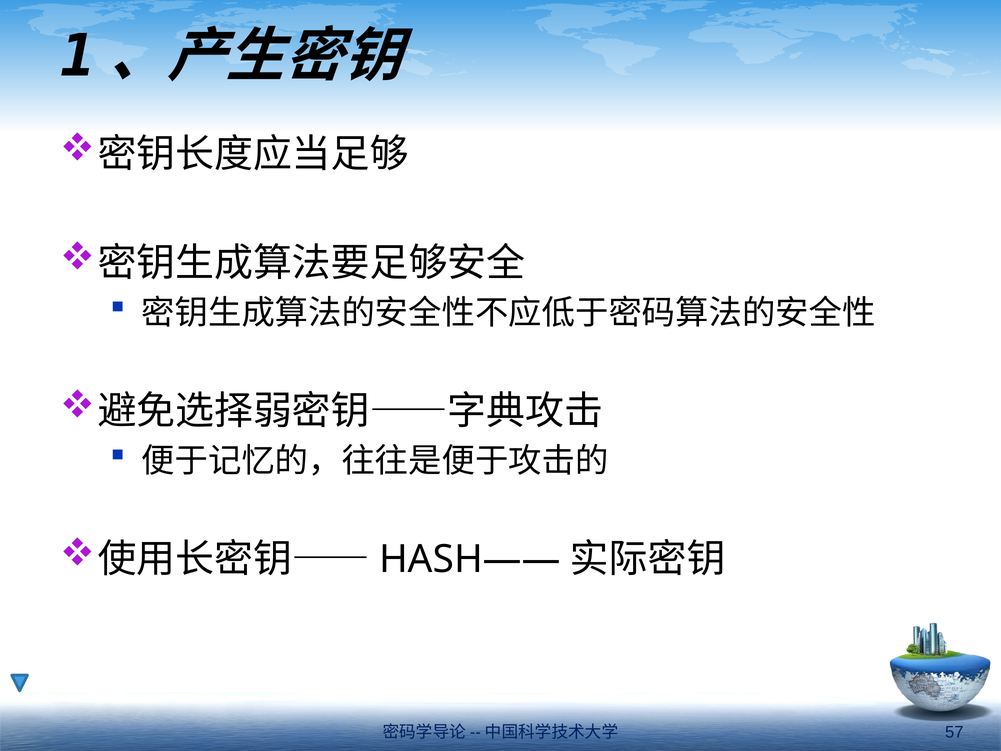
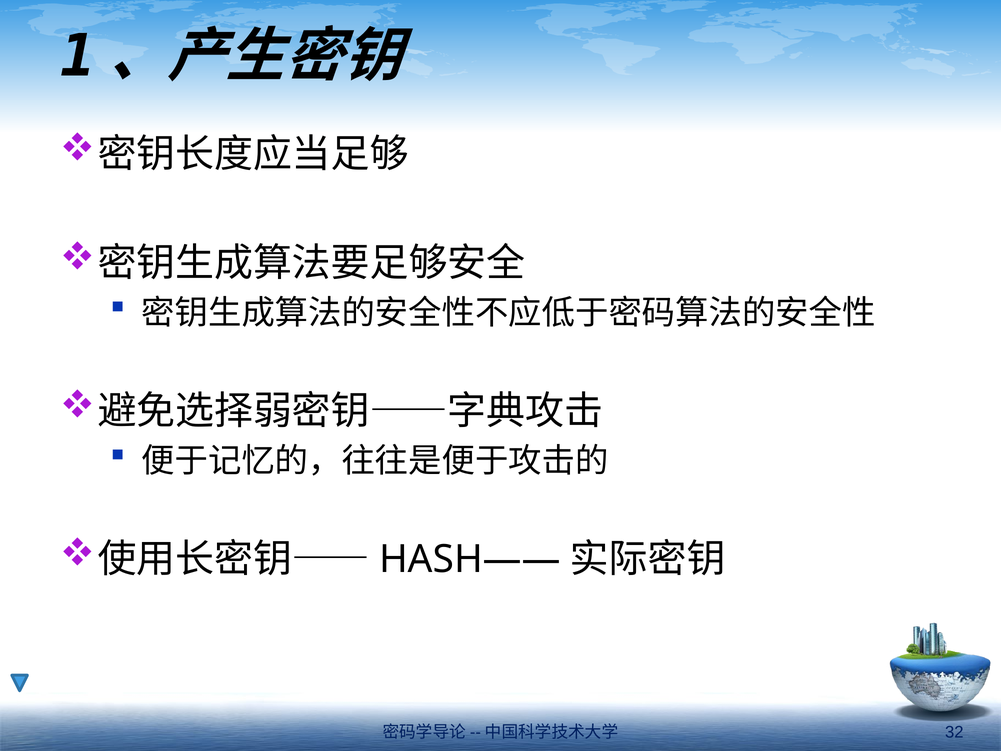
57: 57 -> 32
